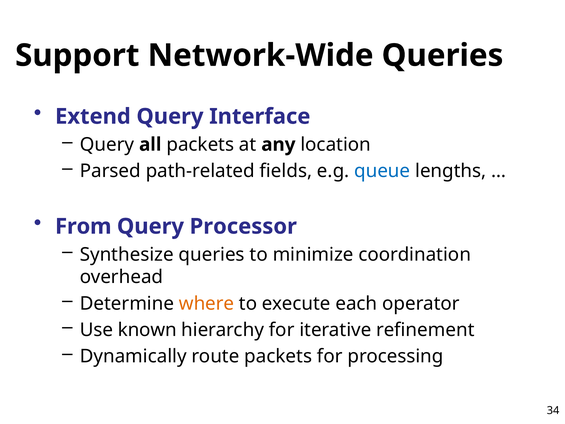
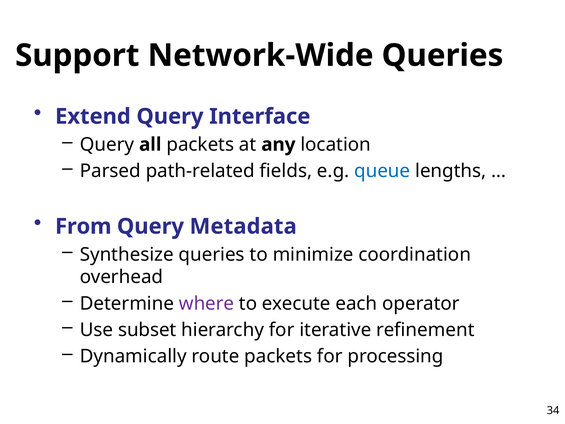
Processor: Processor -> Metadata
where colour: orange -> purple
known: known -> subset
